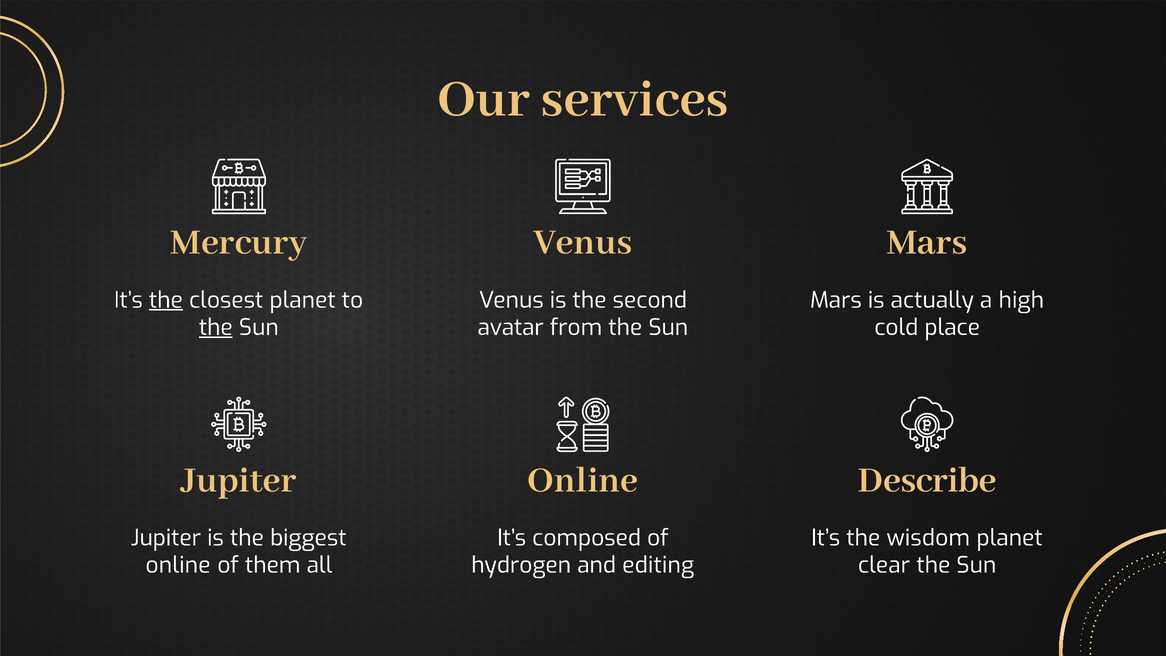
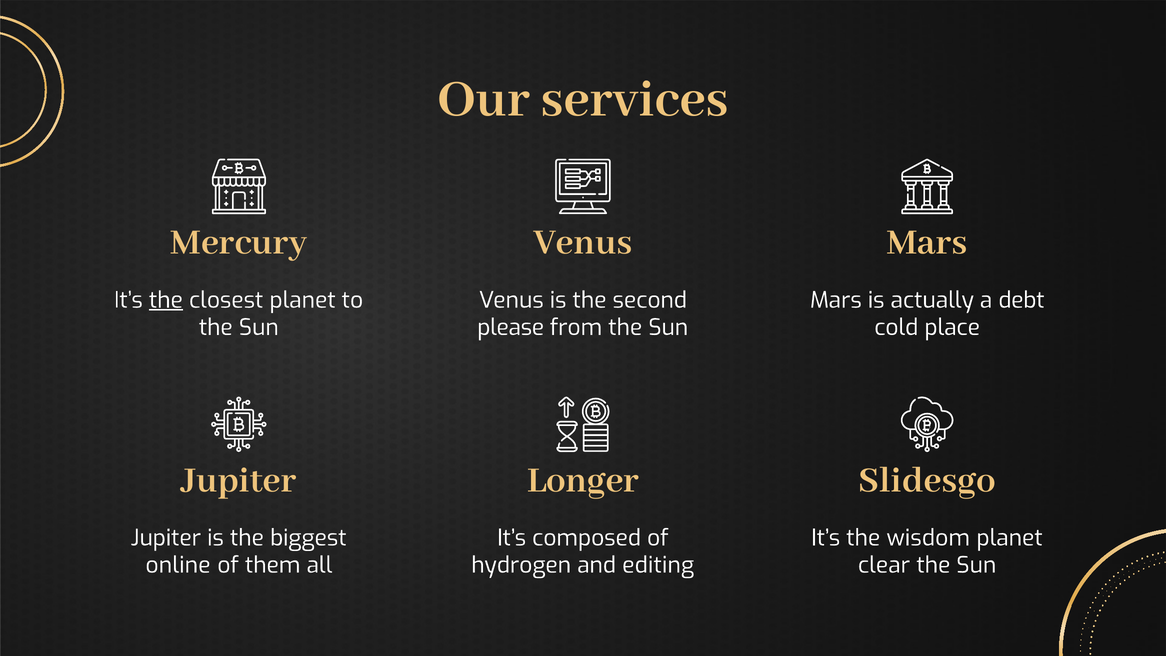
high: high -> debt
the at (216, 327) underline: present -> none
avatar: avatar -> please
Online at (583, 479): Online -> Longer
Describe: Describe -> Slidesgo
